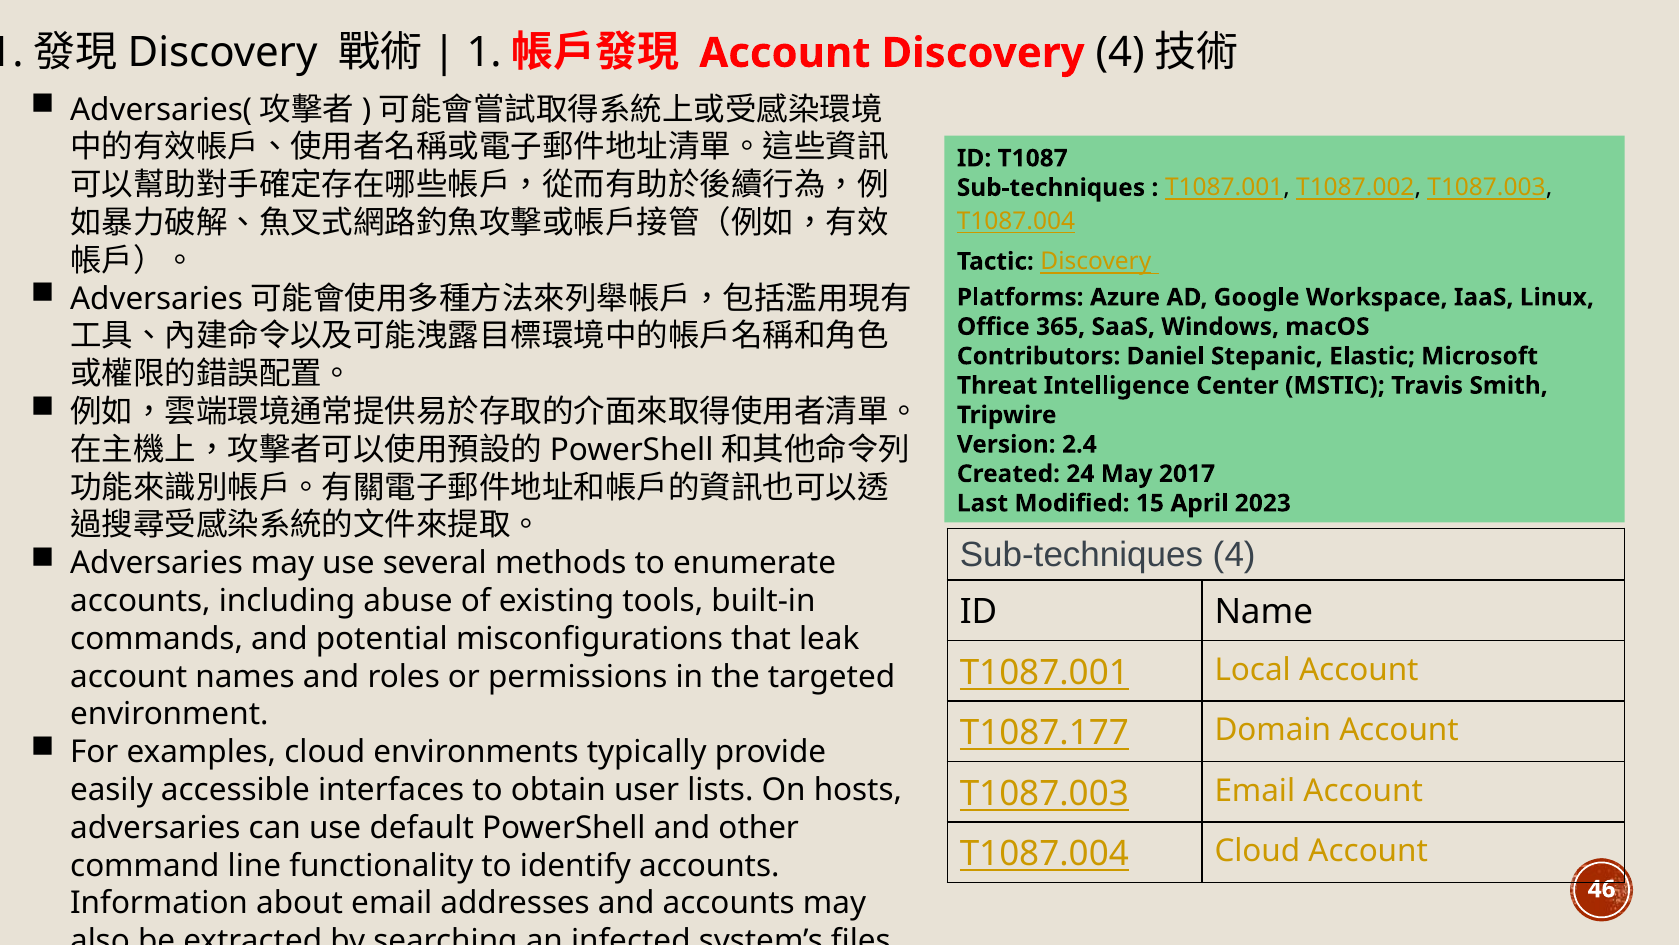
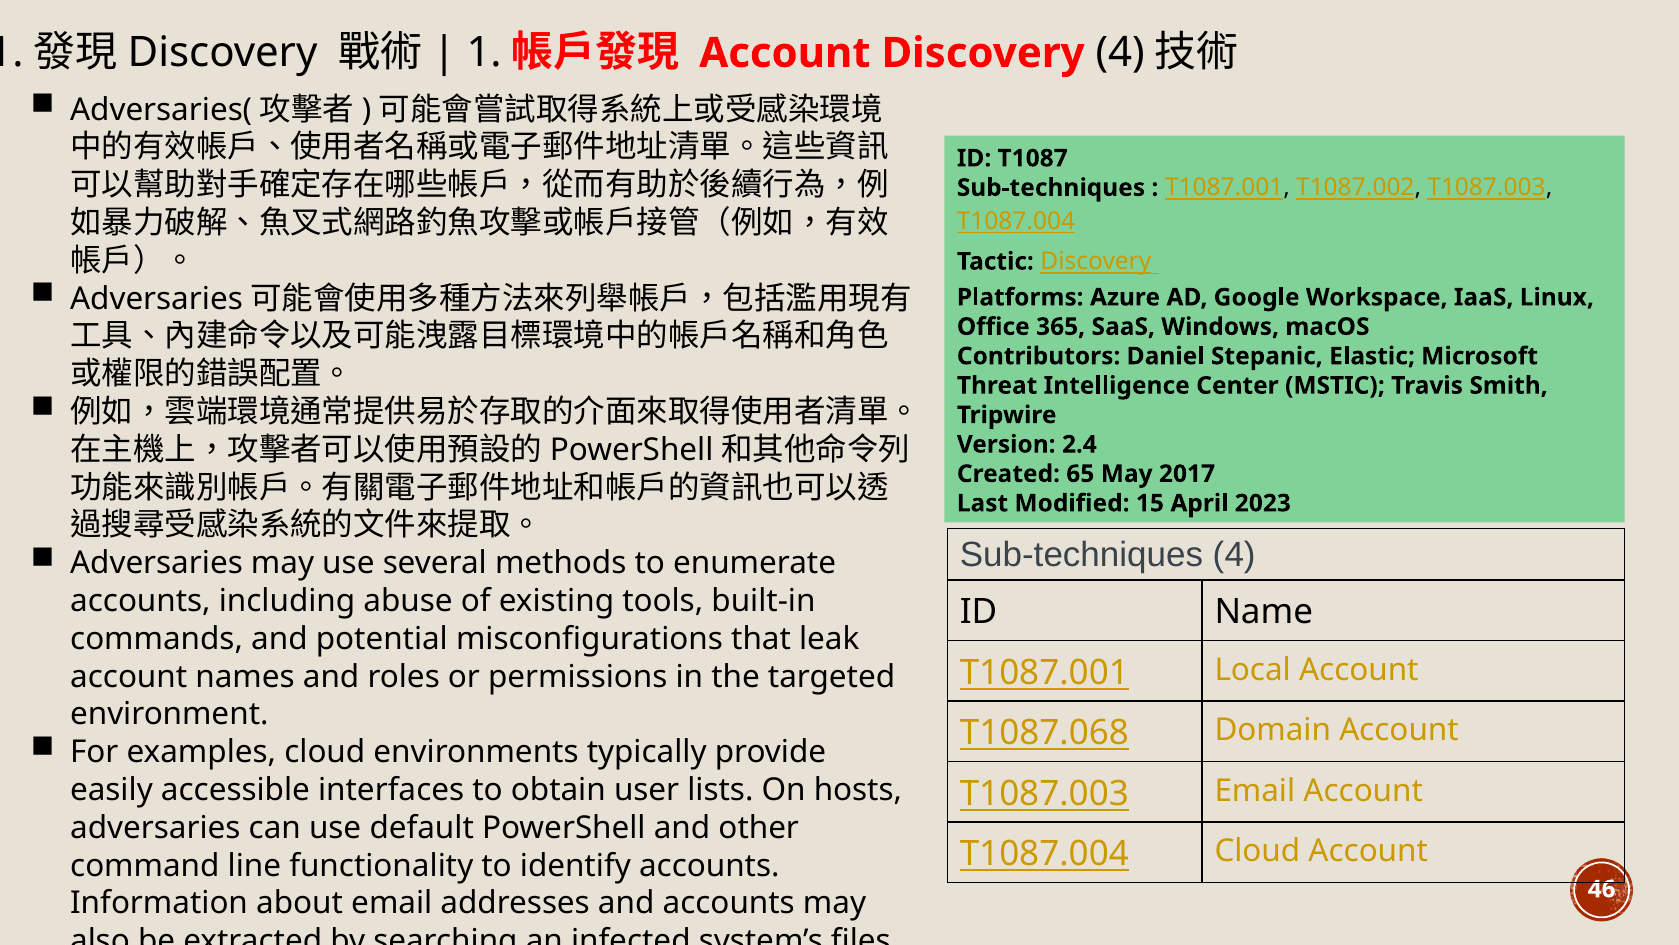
24: 24 -> 65
T1087.177: T1087.177 -> T1087.068
